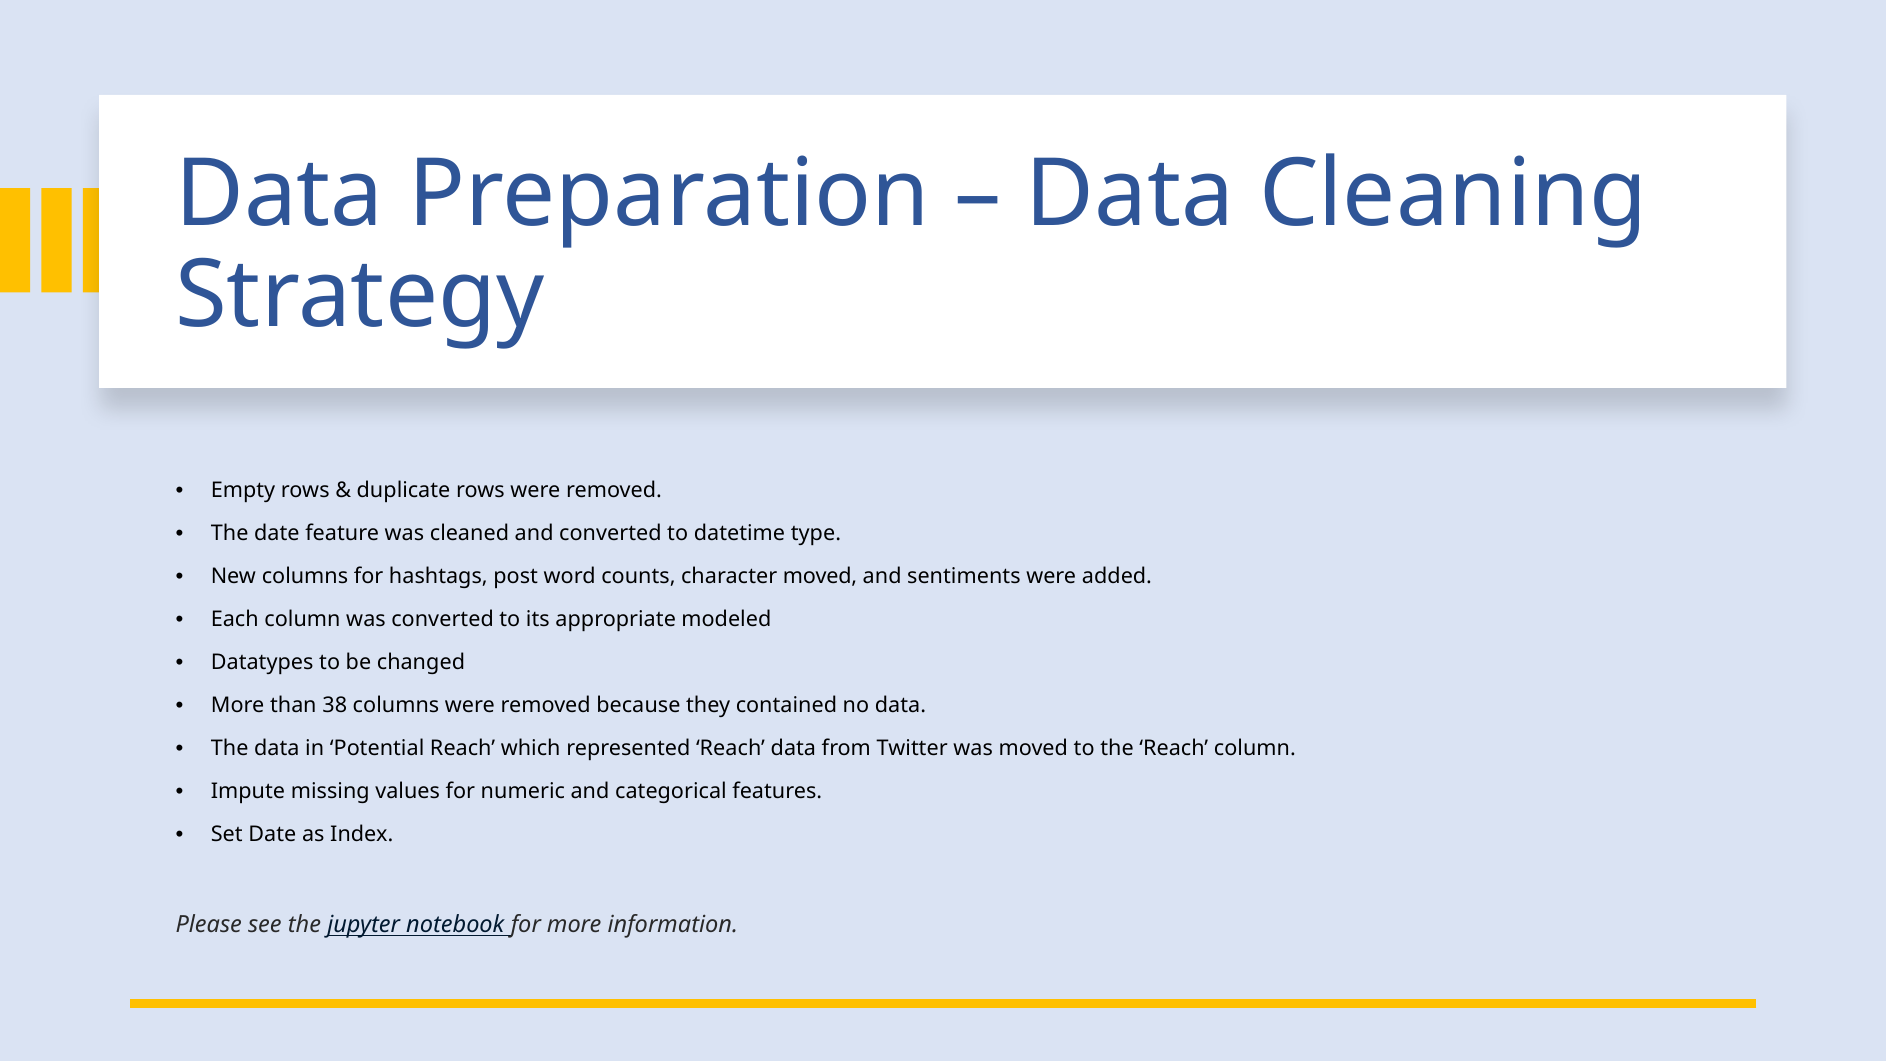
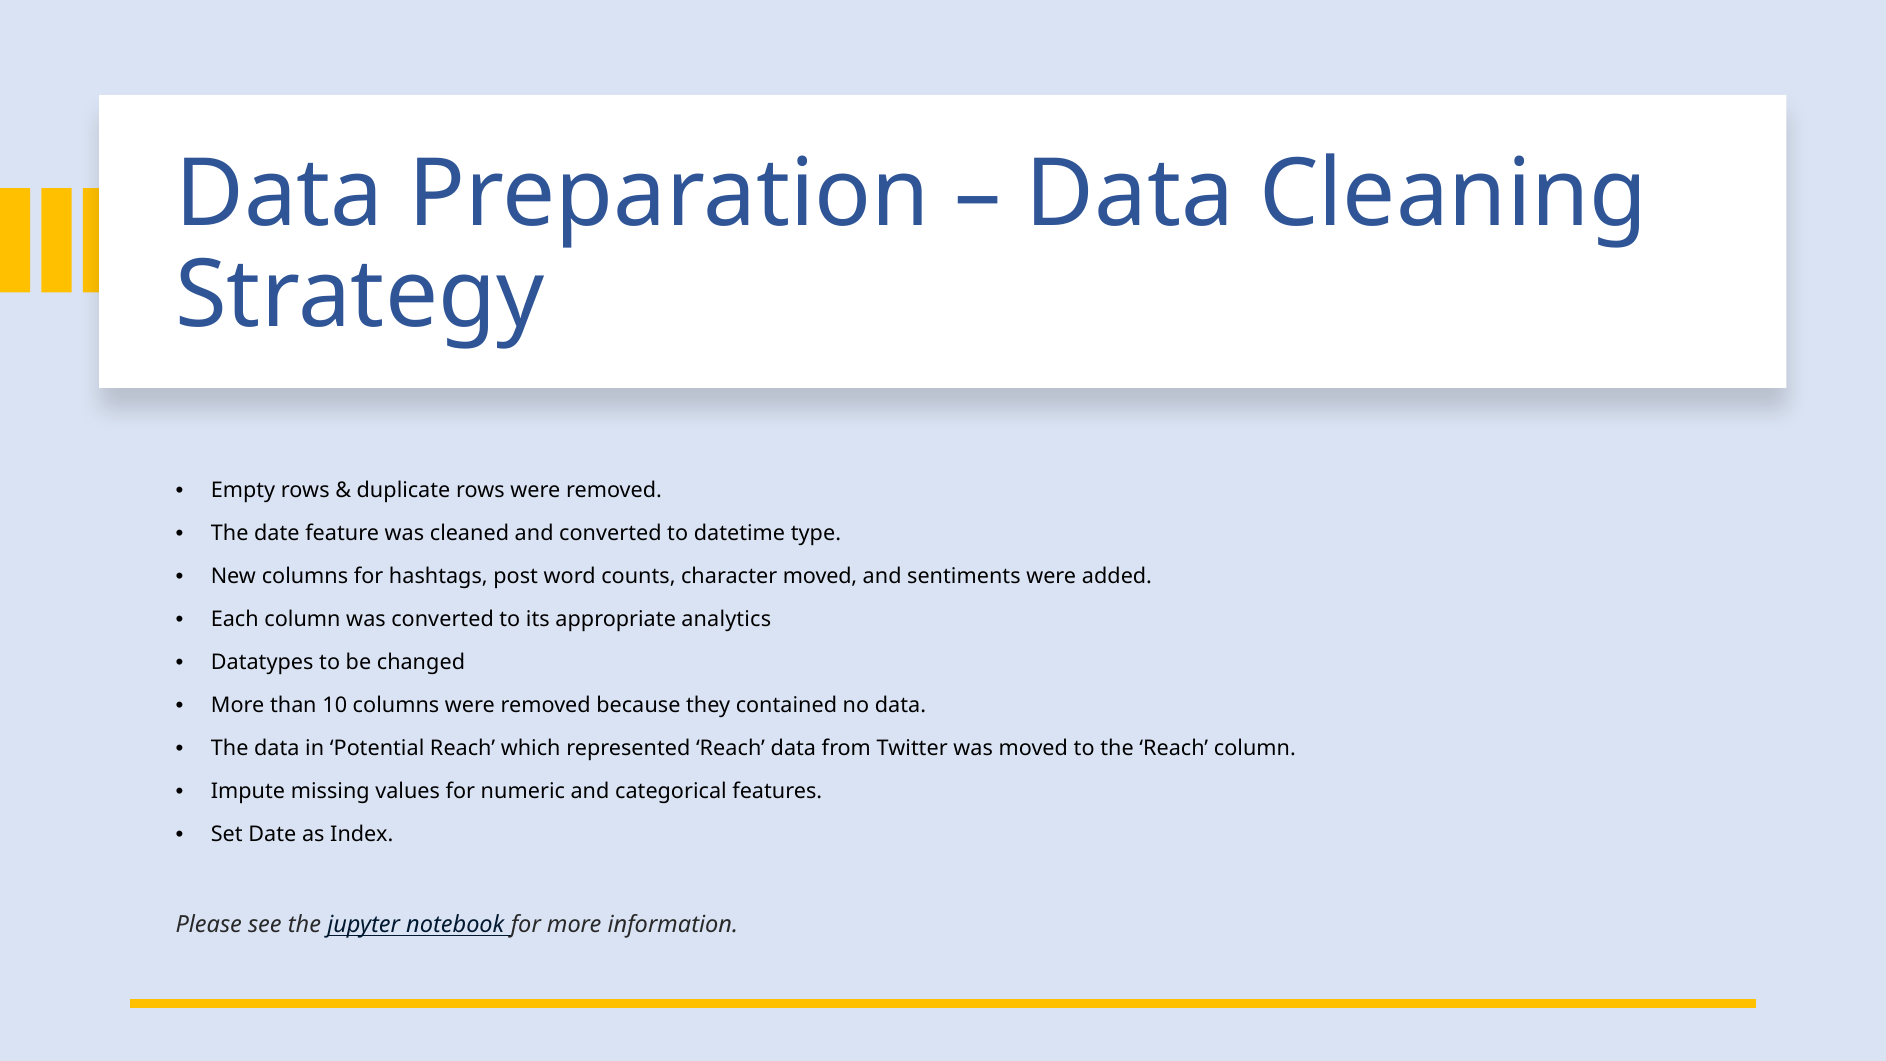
modeled: modeled -> analytics
38: 38 -> 10
